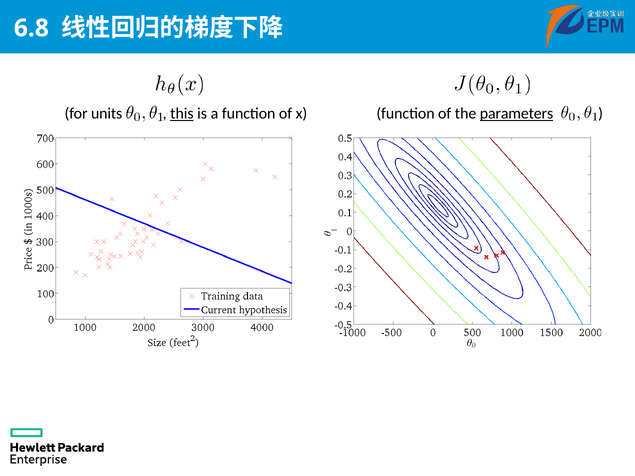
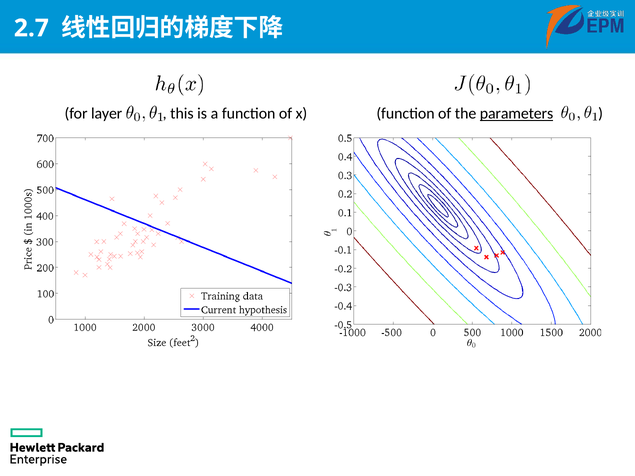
6.8: 6.8 -> 2.7
units: units -> layer
this underline: present -> none
